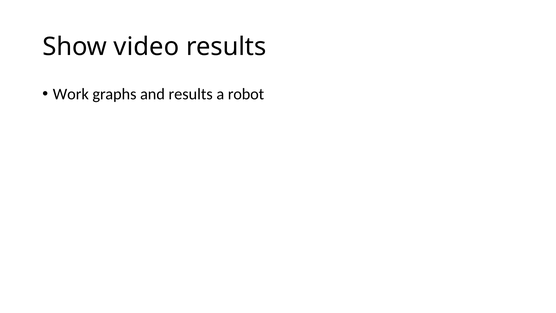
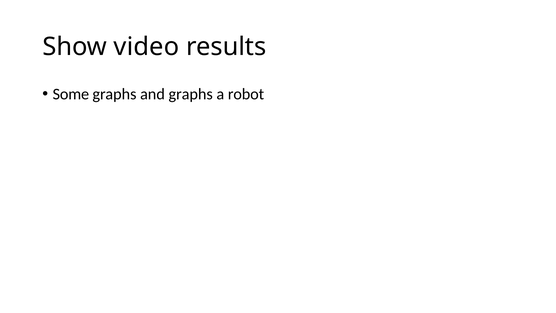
Work: Work -> Some
and results: results -> graphs
